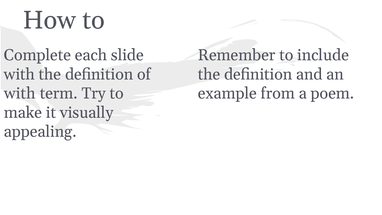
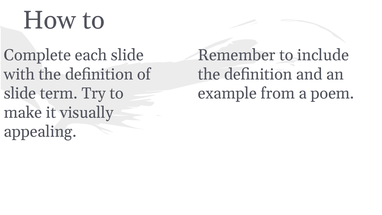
with at (20, 93): with -> slide
